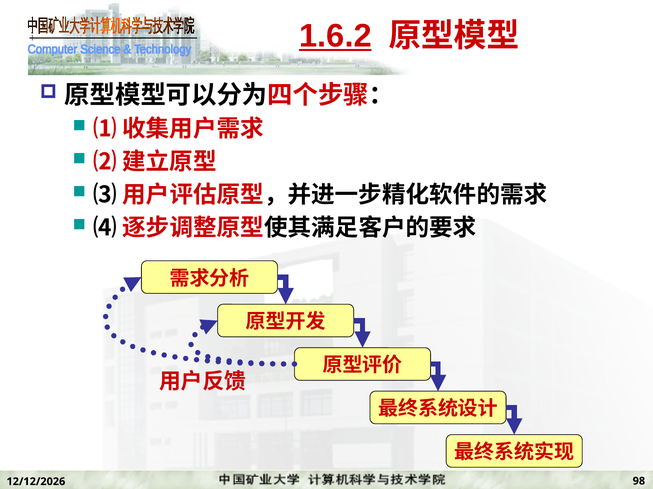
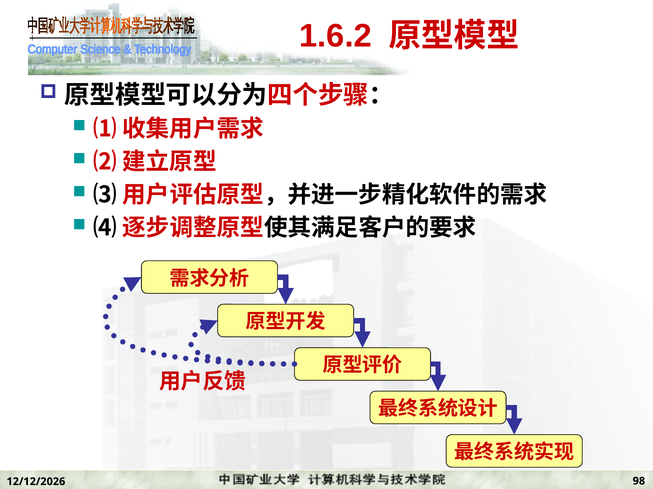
1.6.2 underline: present -> none
